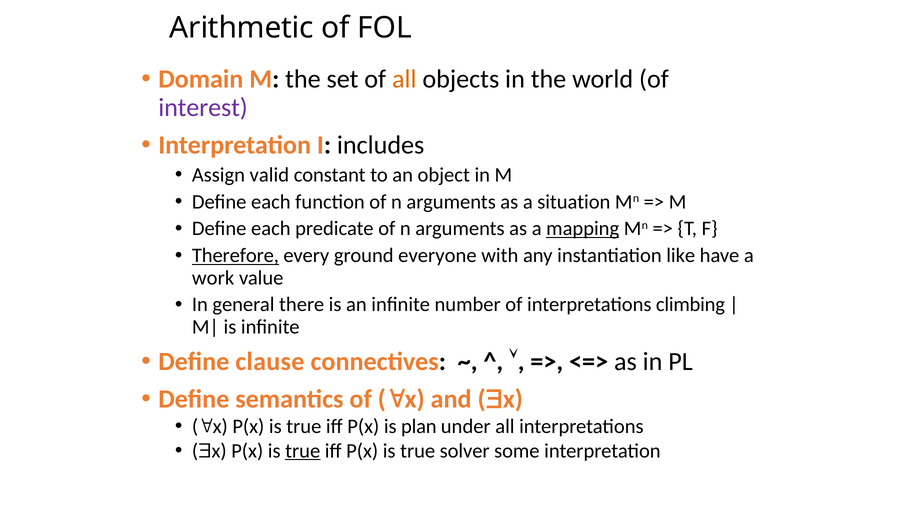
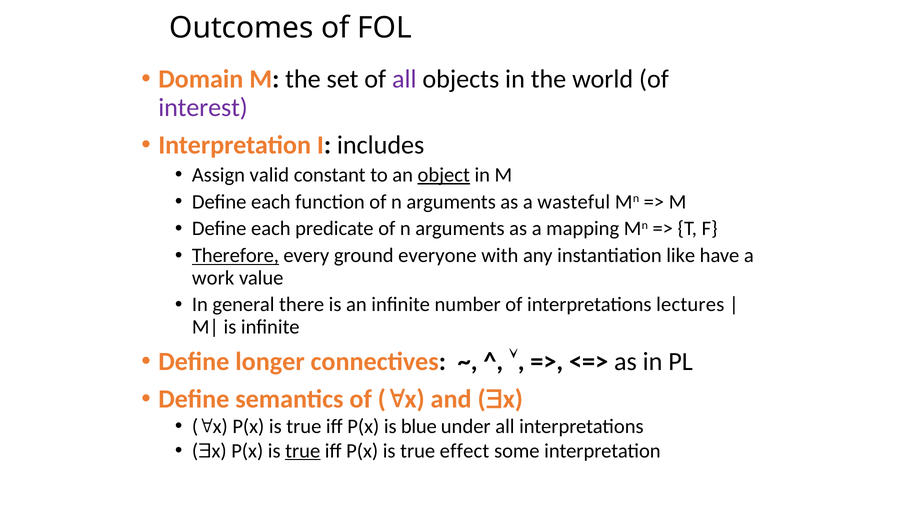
Arithmetic: Arithmetic -> Outcomes
all at (404, 79) colour: orange -> purple
object underline: none -> present
situation: situation -> wasteful
mapping underline: present -> none
climbing: climbing -> lectures
clause: clause -> longer
plan: plan -> blue
solver: solver -> effect
